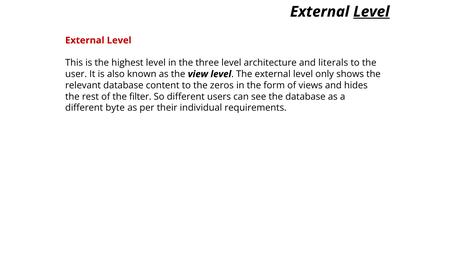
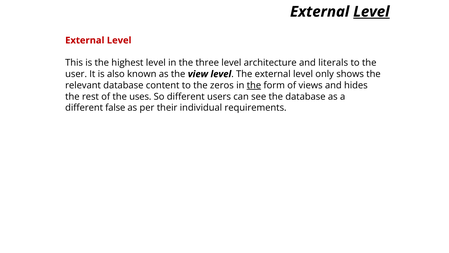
the at (254, 85) underline: none -> present
filter: filter -> uses
byte: byte -> false
